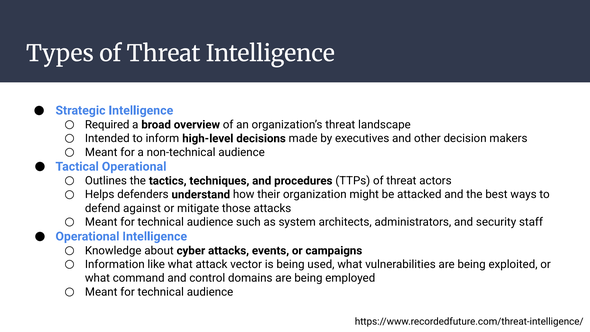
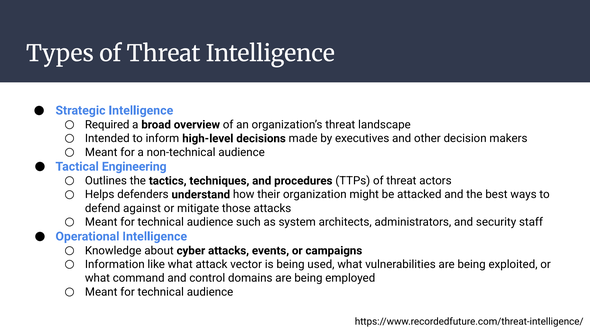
Tactical Operational: Operational -> Engineering
